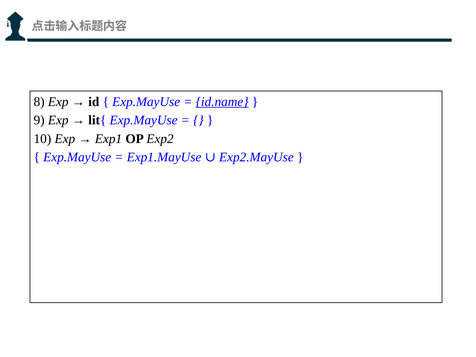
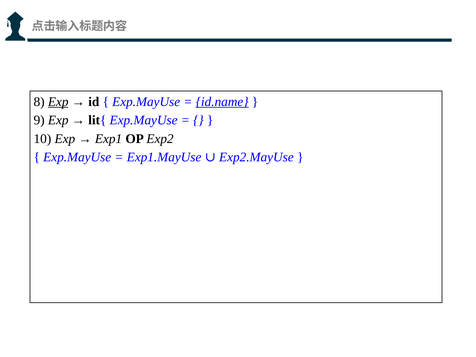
Exp at (58, 102) underline: none -> present
